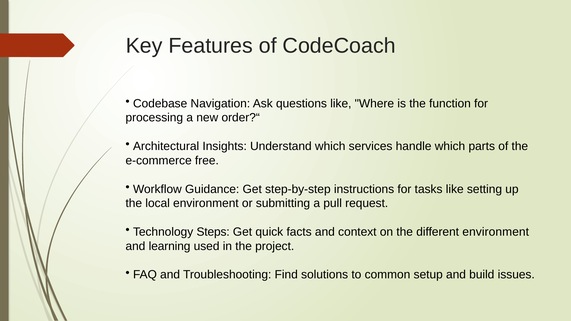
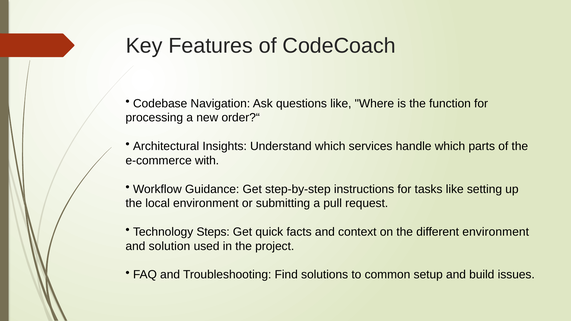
free: free -> with
learning: learning -> solution
